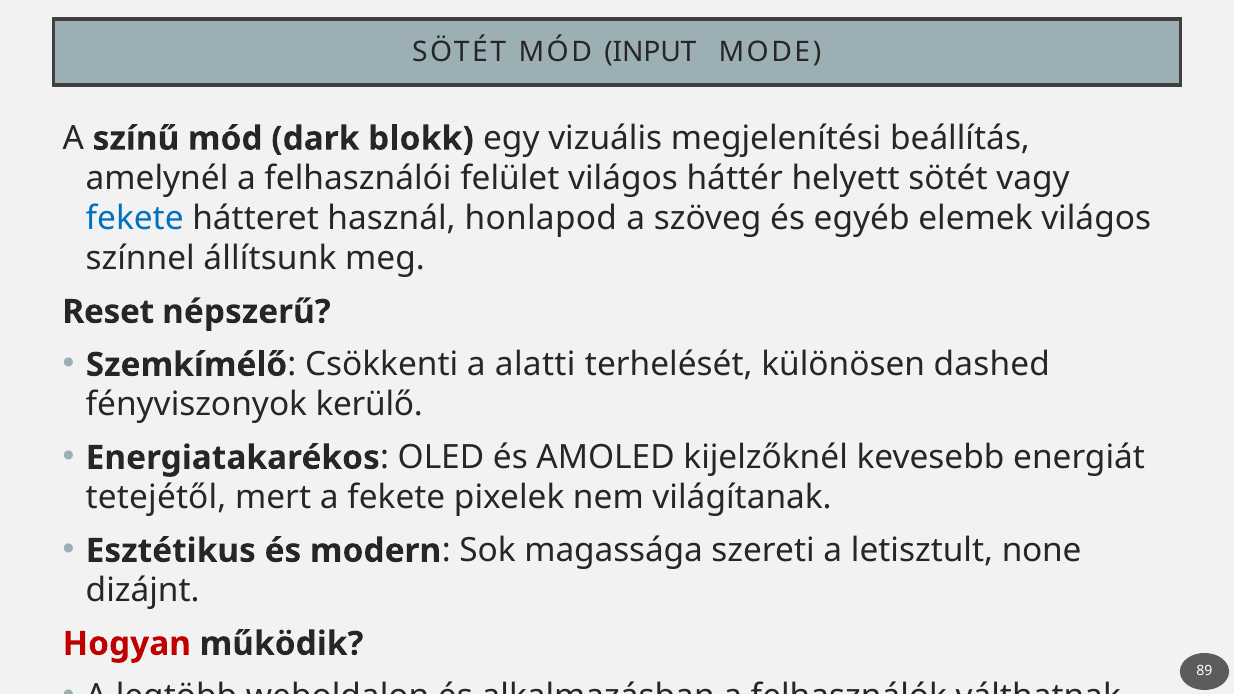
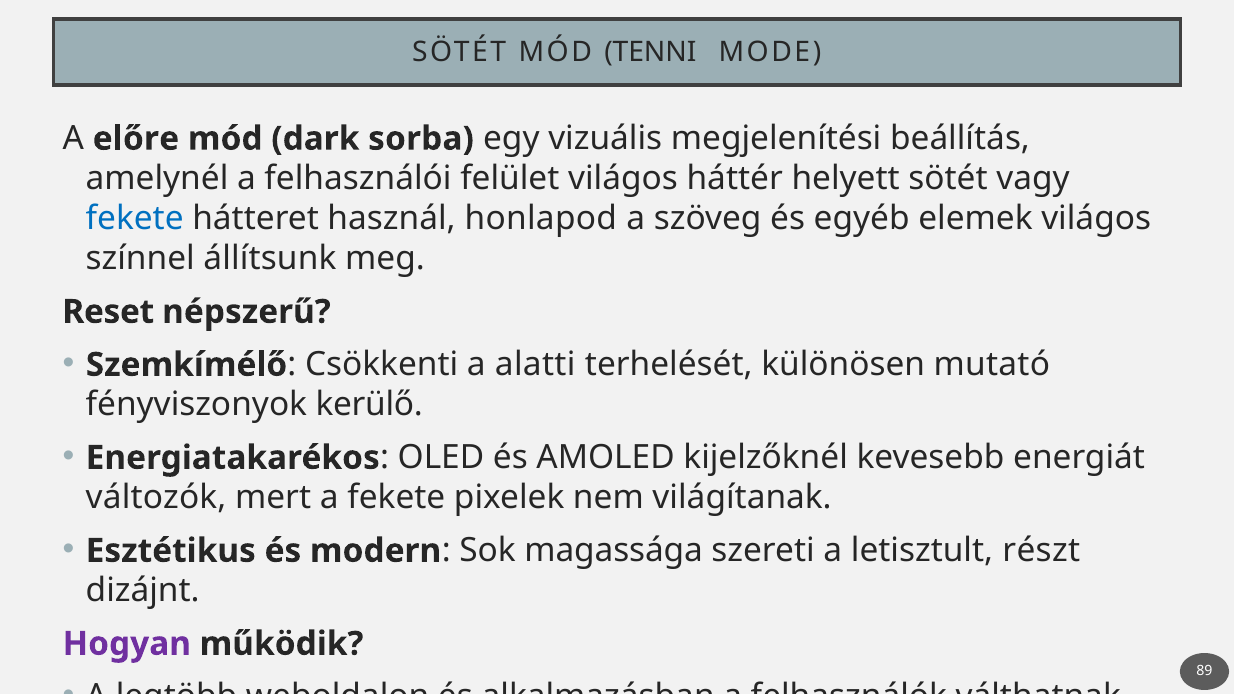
INPUT: INPUT -> TENNI
színű: színű -> előre
blokk: blokk -> sorba
dashed: dashed -> mutató
tetejétől: tetejétől -> változók
none: none -> részt
Hogyan colour: red -> purple
